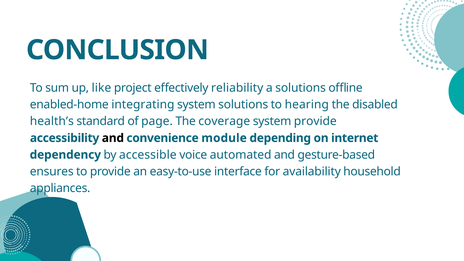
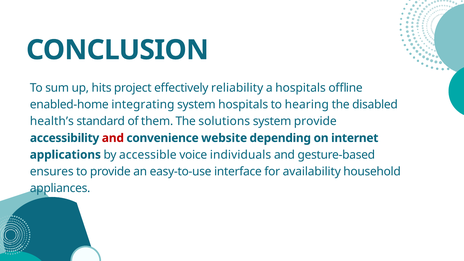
like: like -> hits
a solutions: solutions -> hospitals
system solutions: solutions -> hospitals
page: page -> them
coverage: coverage -> solutions
and at (113, 138) colour: black -> red
module: module -> website
dependency: dependency -> applications
automated: automated -> individuals
